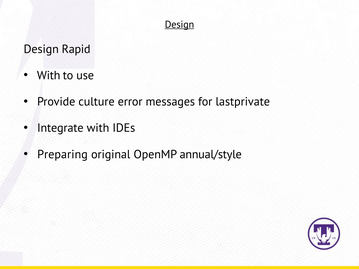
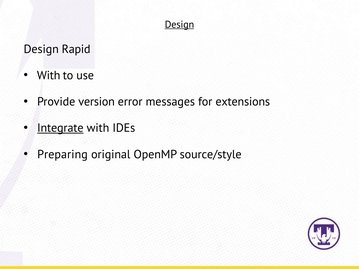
culture: culture -> version
lastprivate: lastprivate -> extensions
Integrate underline: none -> present
annual/style: annual/style -> source/style
